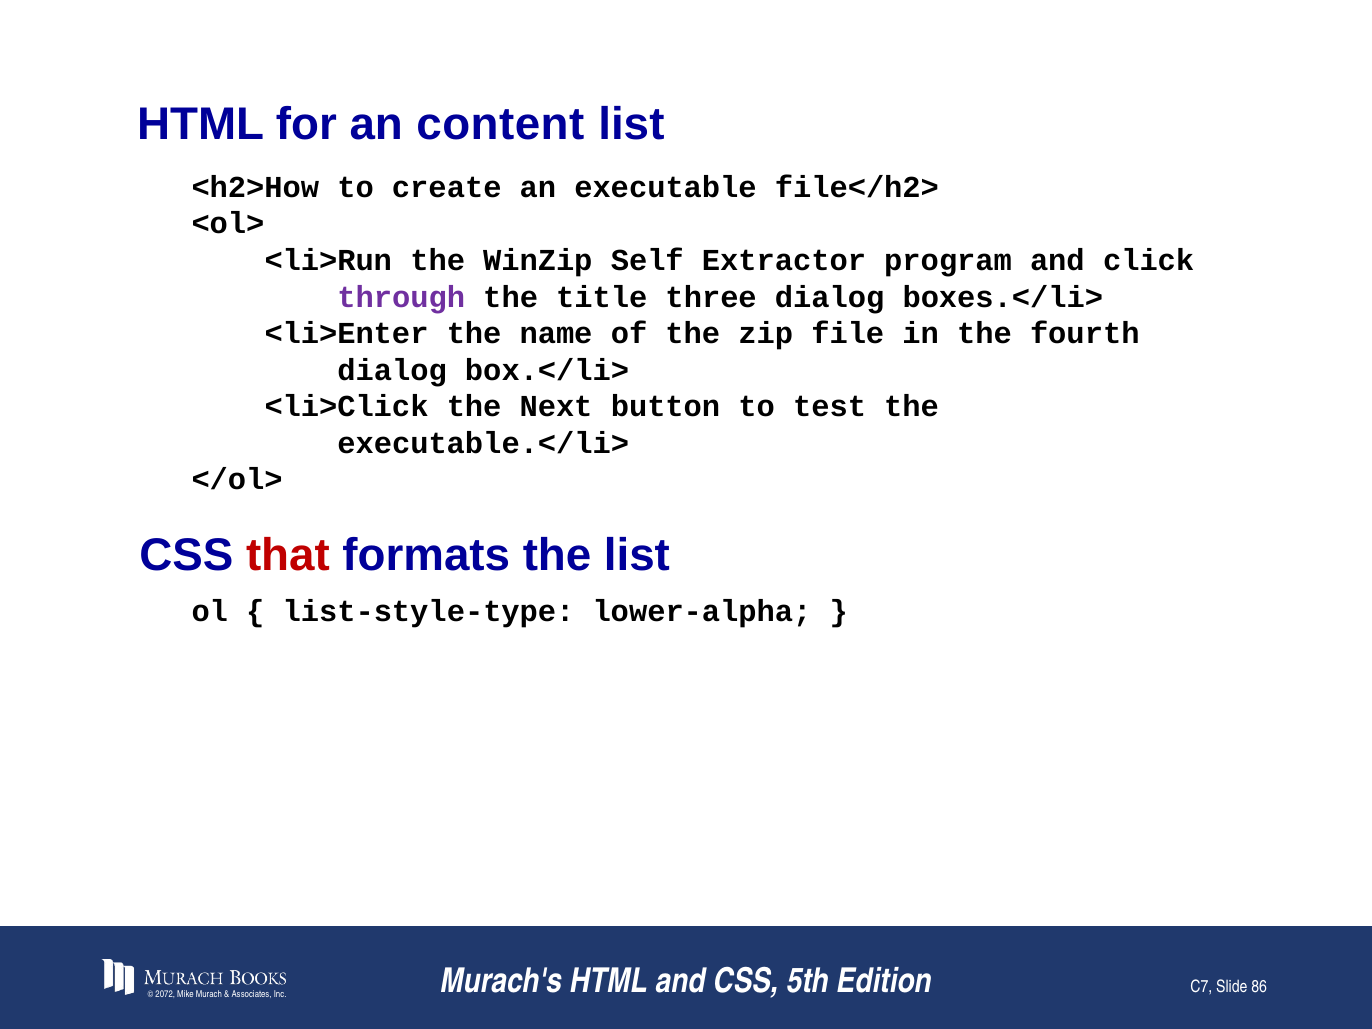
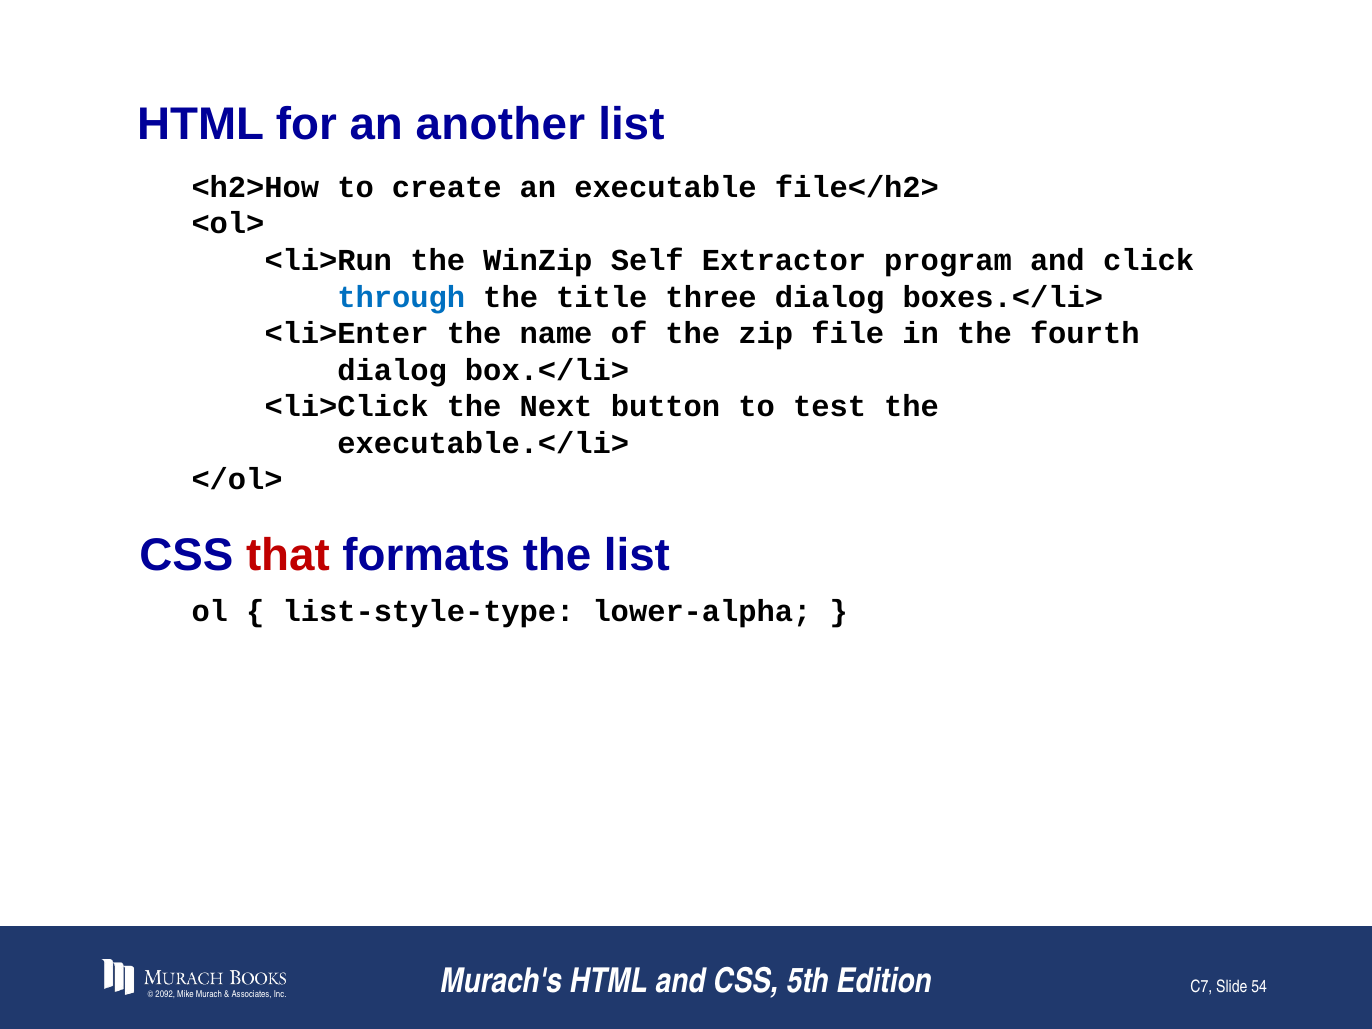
content: content -> another
through colour: purple -> blue
2072: 2072 -> 2092
86: 86 -> 54
